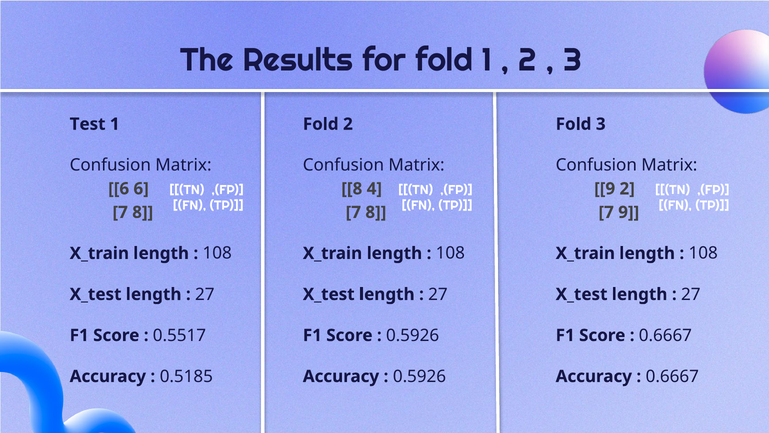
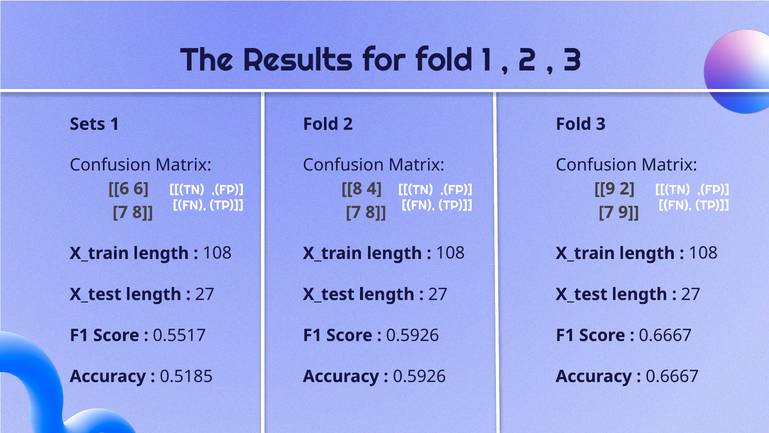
Test: Test -> Sets
